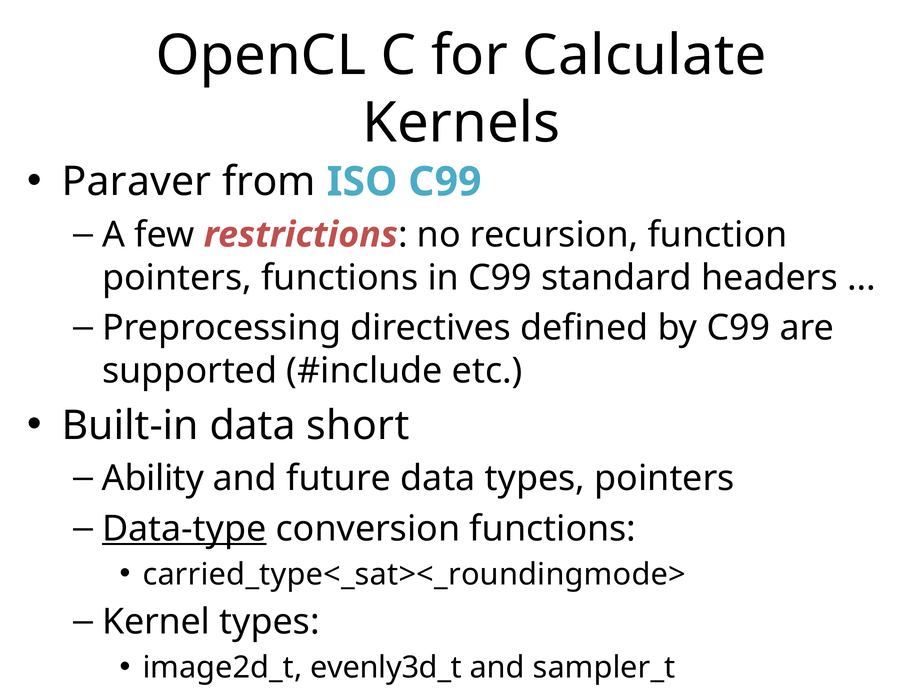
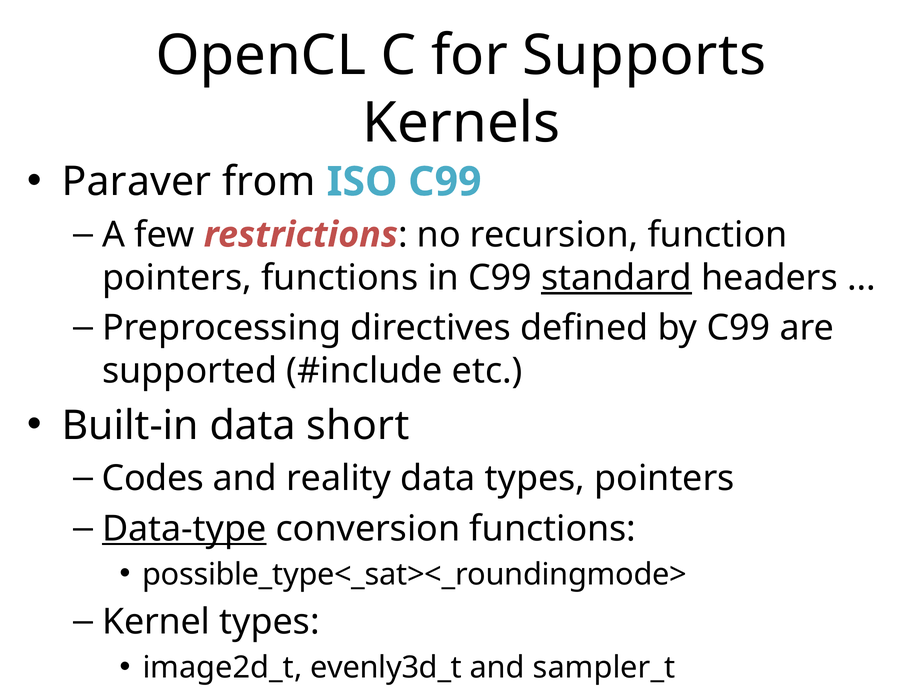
Calculate: Calculate -> Supports
standard underline: none -> present
Ability: Ability -> Codes
future: future -> reality
carried_type<_sat><_roundingmode>: carried_type<_sat><_roundingmode> -> possible_type<_sat><_roundingmode>
